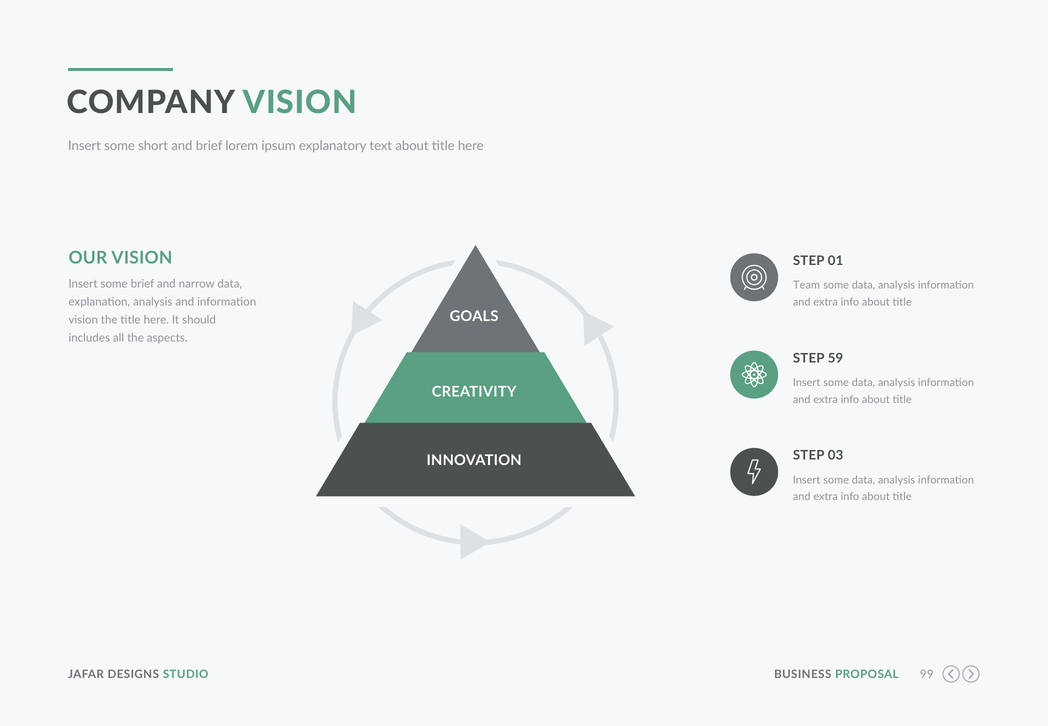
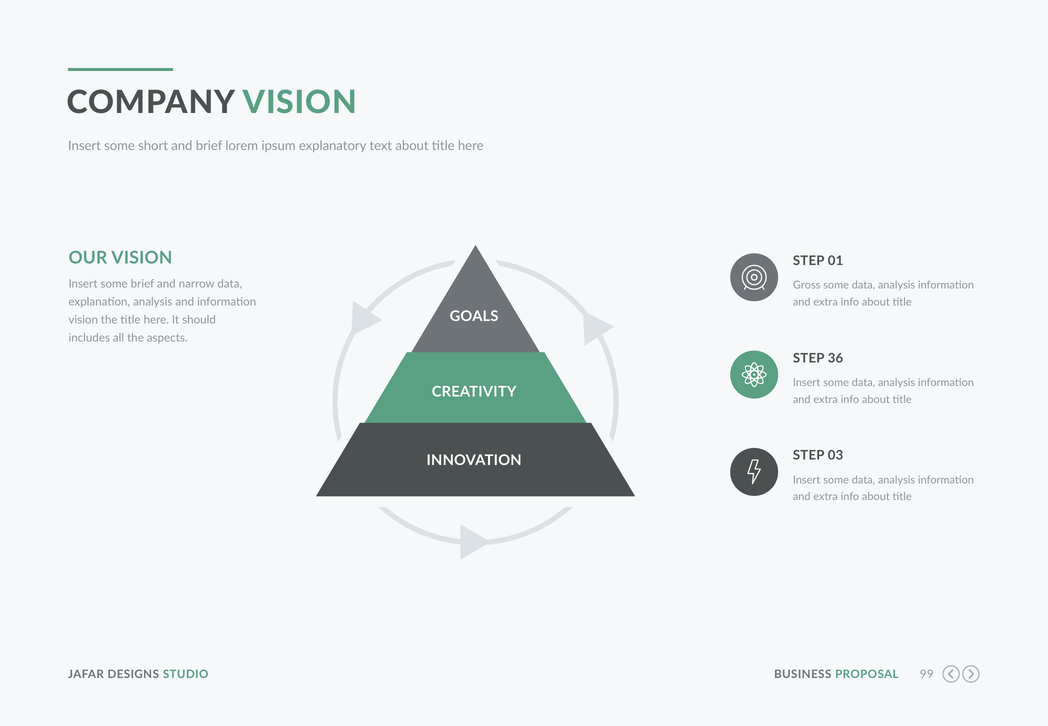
Team: Team -> Gross
59: 59 -> 36
